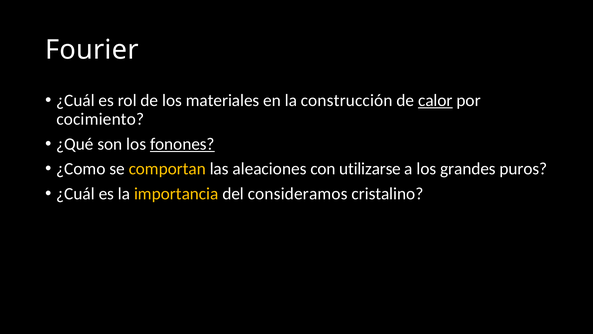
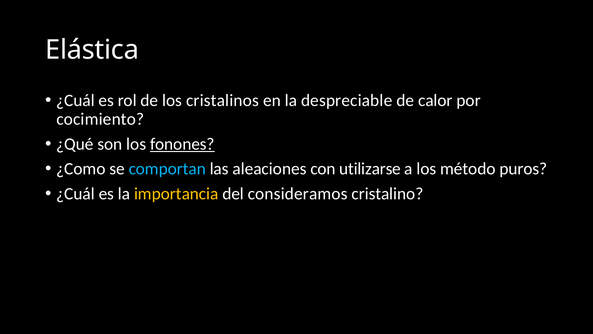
Fourier: Fourier -> Elástica
materiales: materiales -> cristalinos
construcción: construcción -> despreciable
calor underline: present -> none
comportan colour: yellow -> light blue
grandes: grandes -> método
